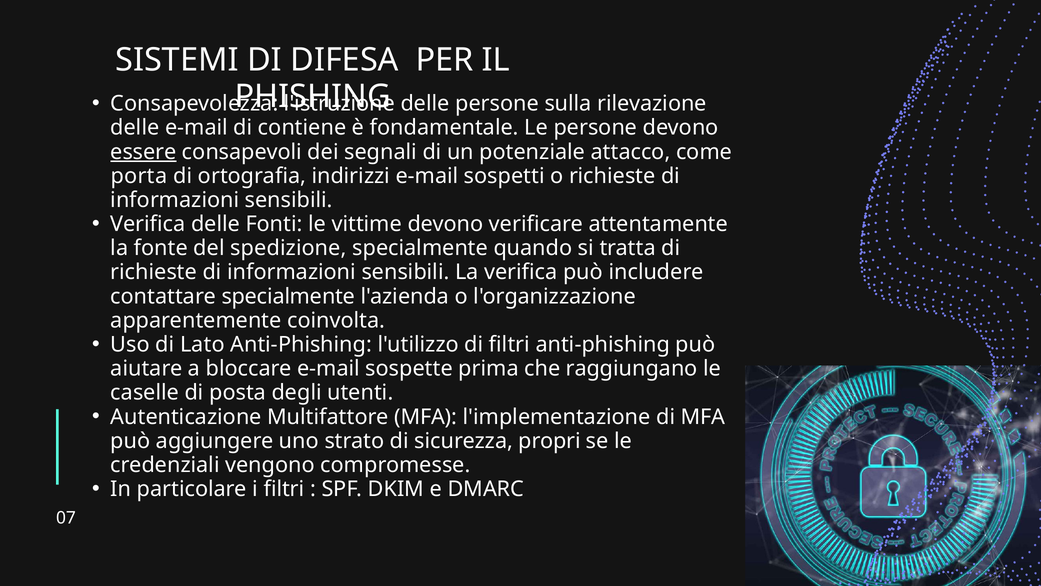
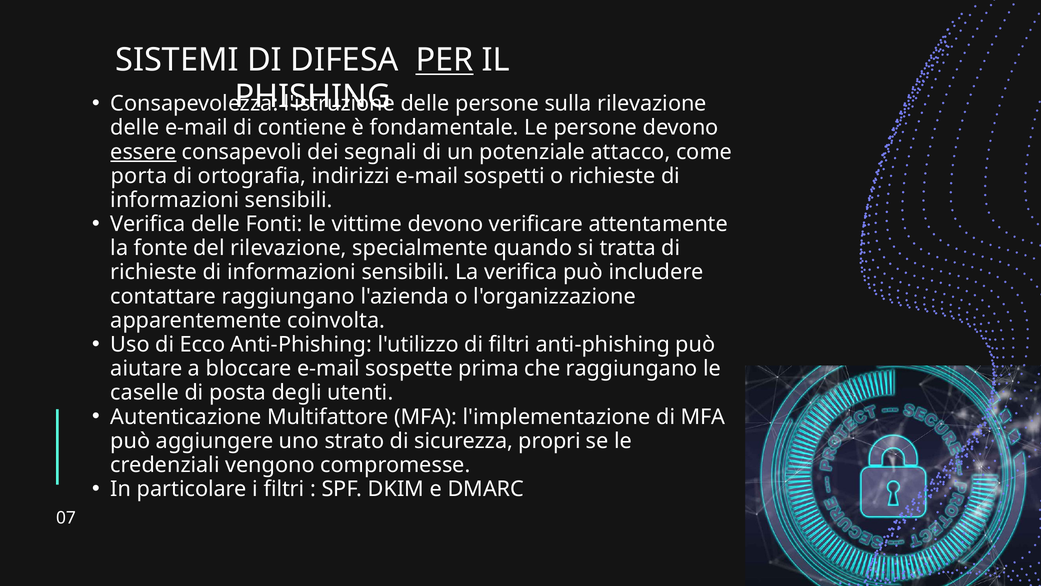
PER underline: none -> present
del spedizione: spedizione -> rilevazione
contattare specialmente: specialmente -> raggiungano
Lato: Lato -> Ecco
